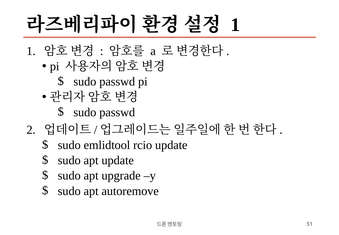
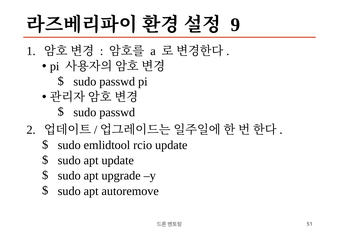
1 at (235, 25): 1 -> 9
